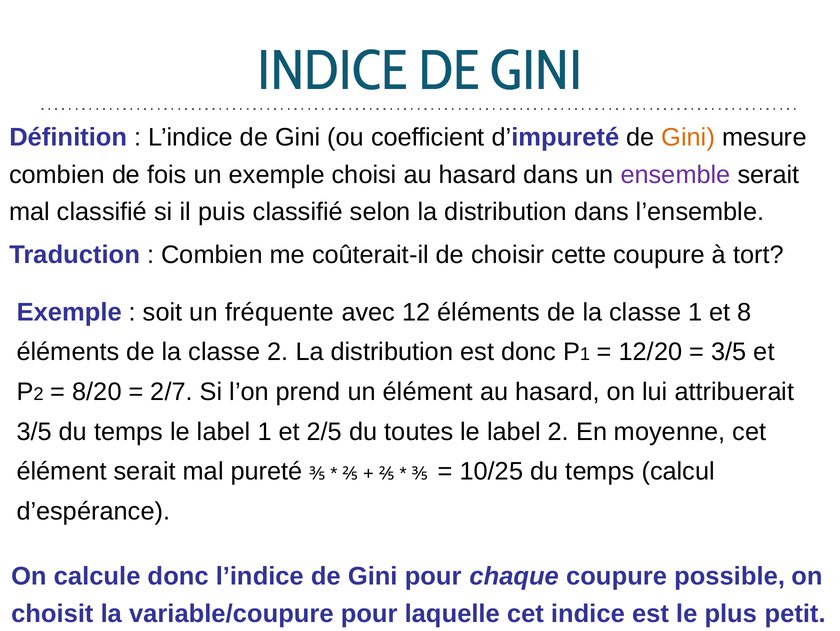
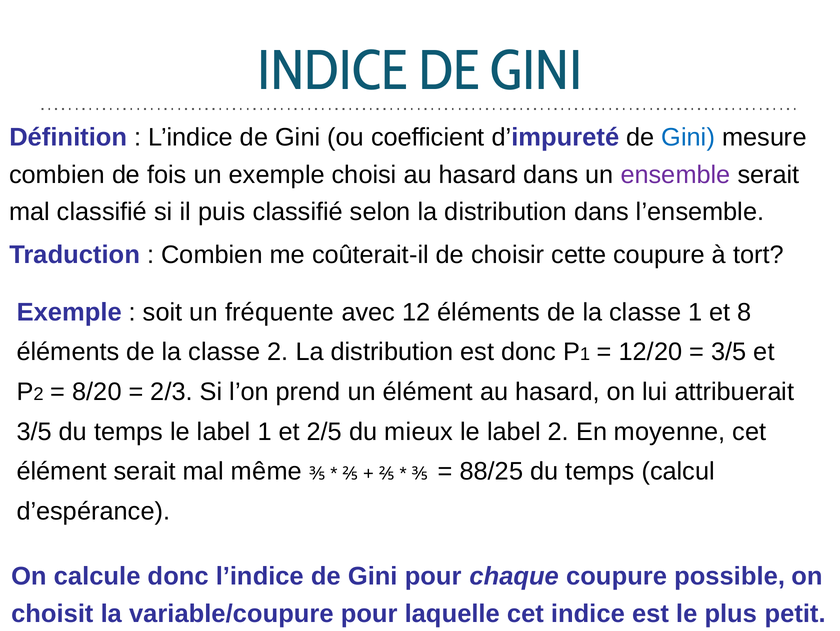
Gini at (688, 138) colour: orange -> blue
2/7: 2/7 -> 2/3
toutes: toutes -> mieux
pureté: pureté -> même
10/25: 10/25 -> 88/25
